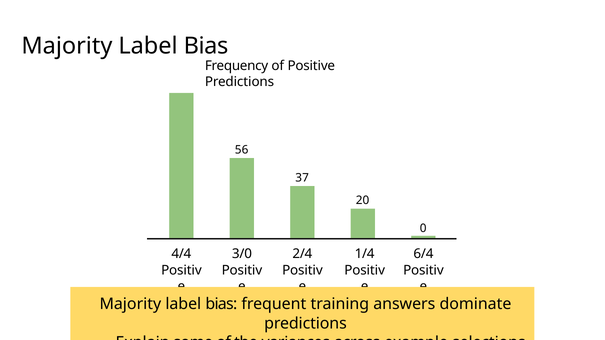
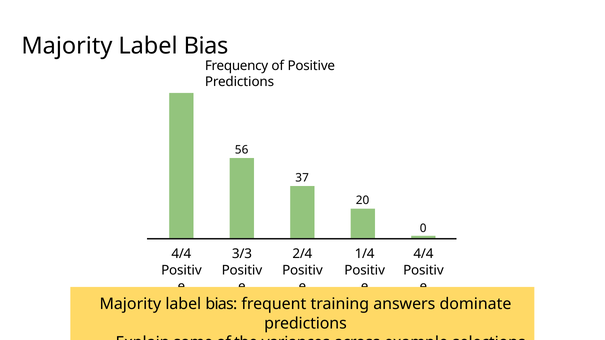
3/0: 3/0 -> 3/3
6/4 at (423, 254): 6/4 -> 4/4
